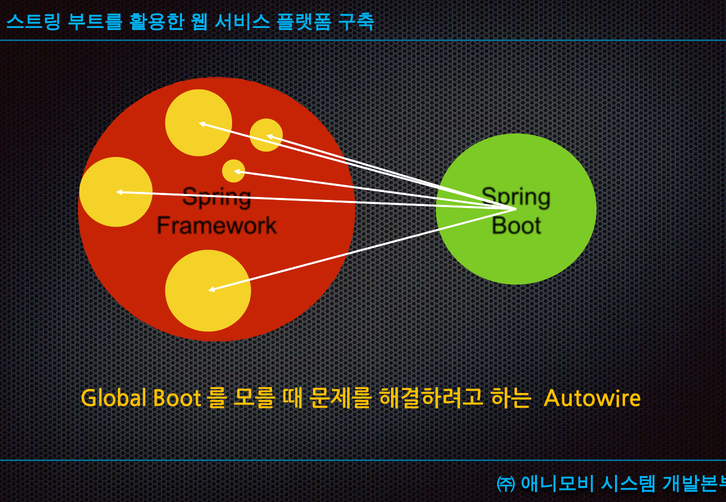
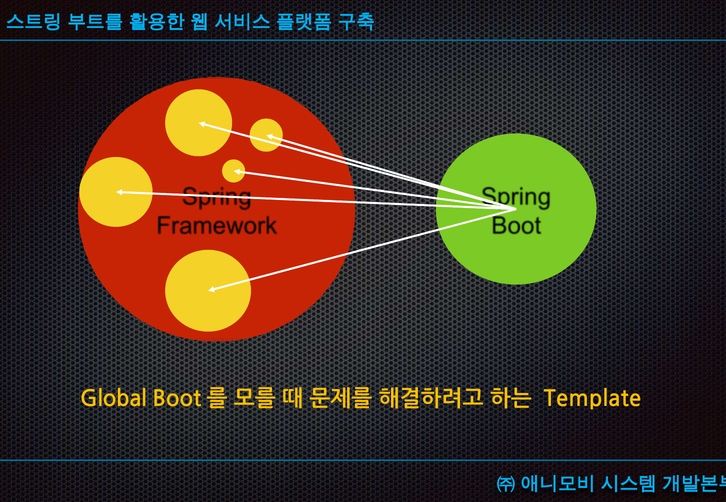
Autowire: Autowire -> Template
